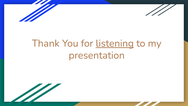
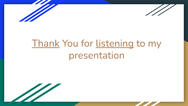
Thank underline: none -> present
